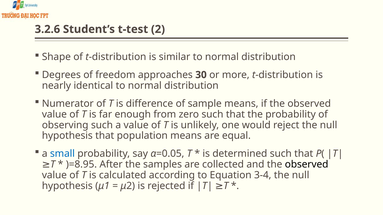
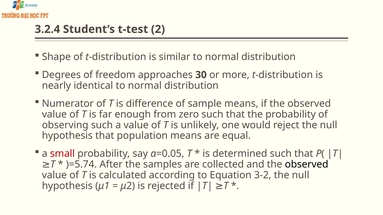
3.2.6: 3.2.6 -> 3.2.4
small colour: blue -> red
)=8.95: )=8.95 -> )=5.74
3-4: 3-4 -> 3-2
